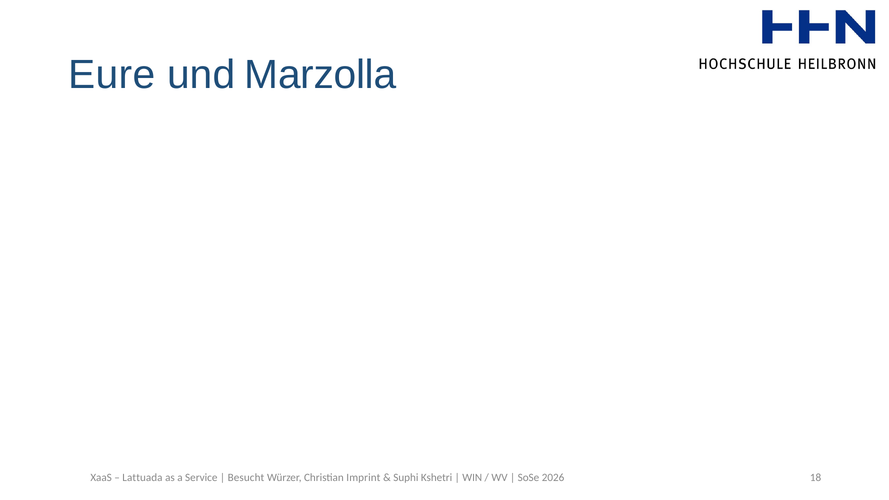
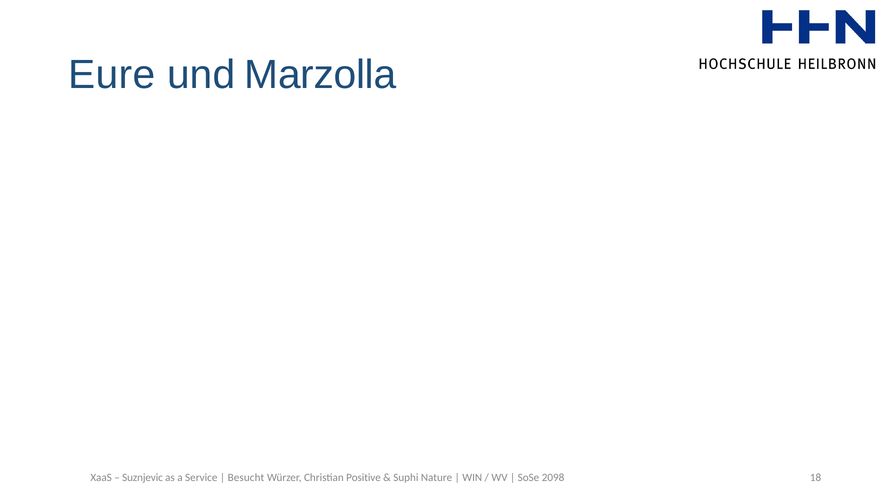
Lattuada: Lattuada -> Suznjevic
Imprint: Imprint -> Positive
Kshetri: Kshetri -> Nature
2026: 2026 -> 2098
